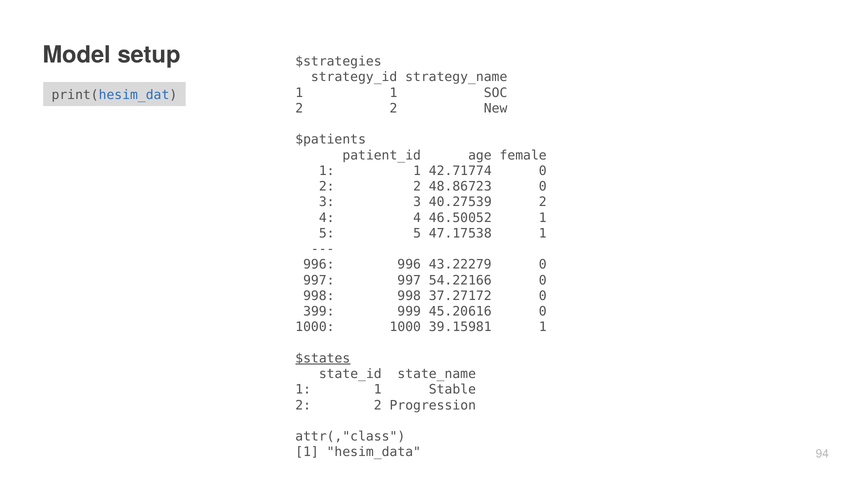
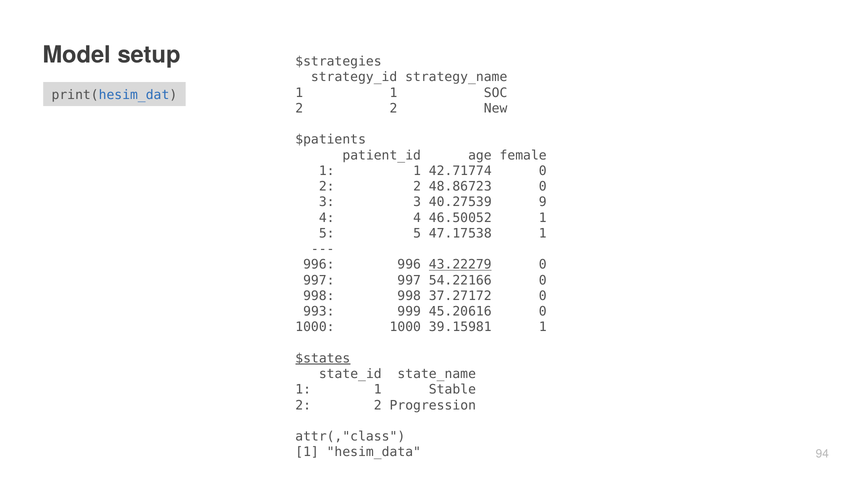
40.27539 2: 2 -> 9
43.22279 underline: none -> present
399: 399 -> 993
